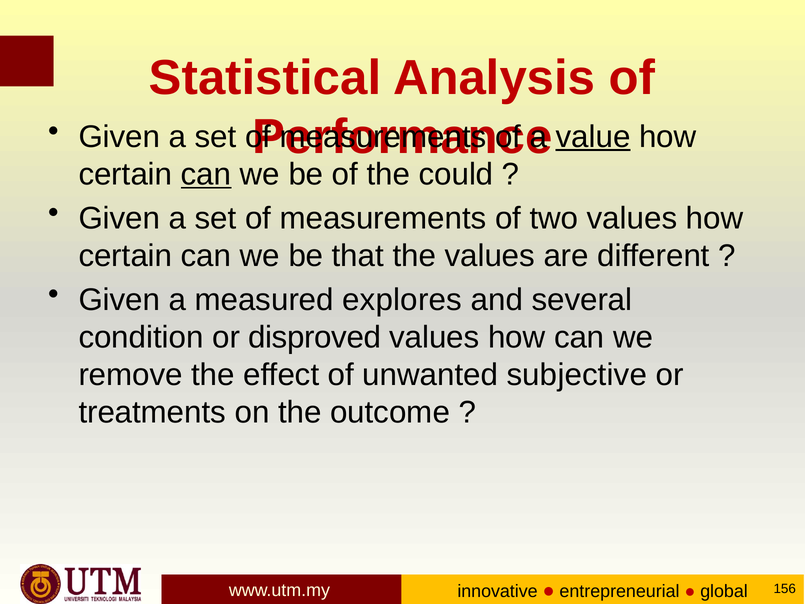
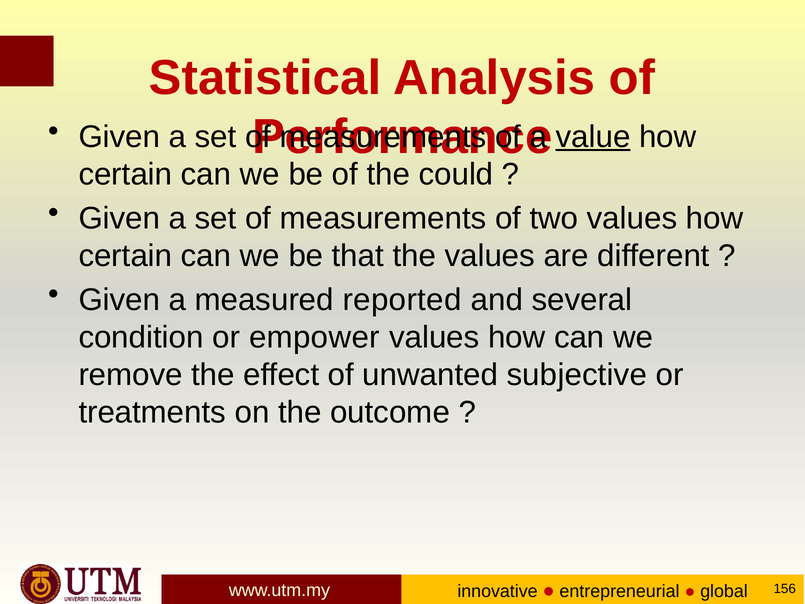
can at (206, 174) underline: present -> none
explores: explores -> reported
disproved: disproved -> empower
